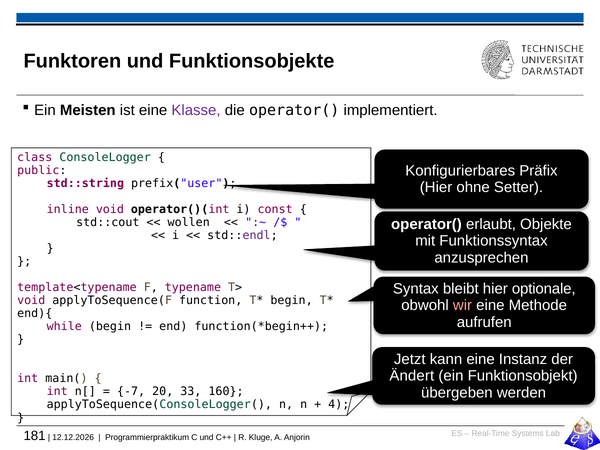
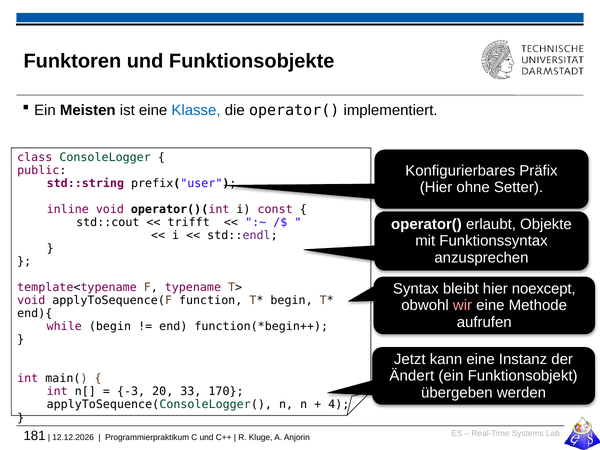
Klasse colour: purple -> blue
wollen: wollen -> trifft
optionale: optionale -> noexcept
-7: -7 -> -3
160: 160 -> 170
